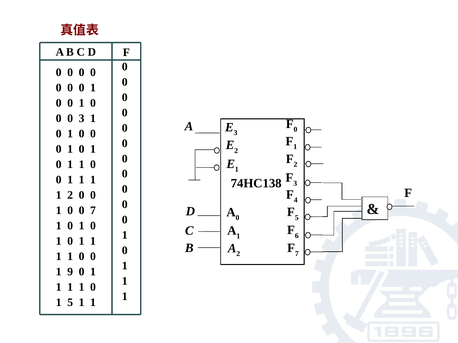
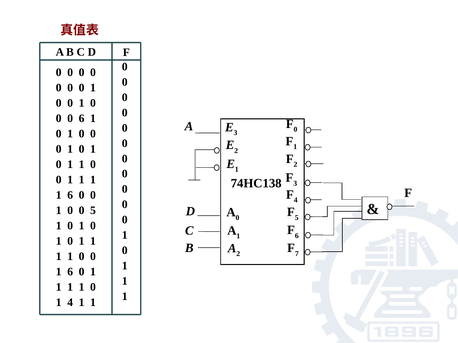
0 3: 3 -> 6
2 at (70, 195): 2 -> 6
0 7: 7 -> 5
9 at (70, 272): 9 -> 6
1 5: 5 -> 4
